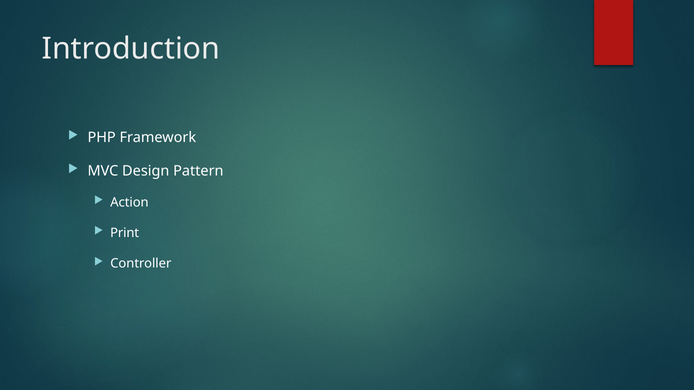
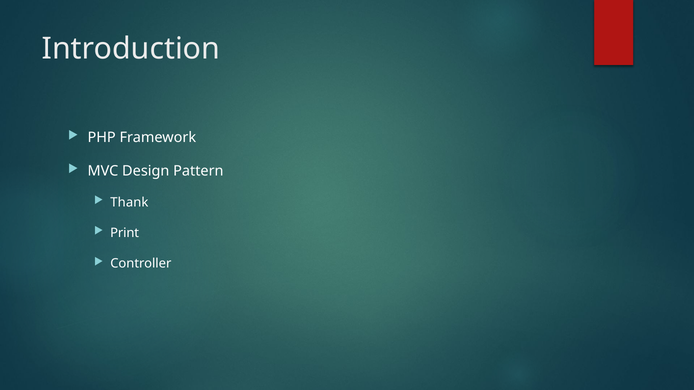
Action: Action -> Thank
